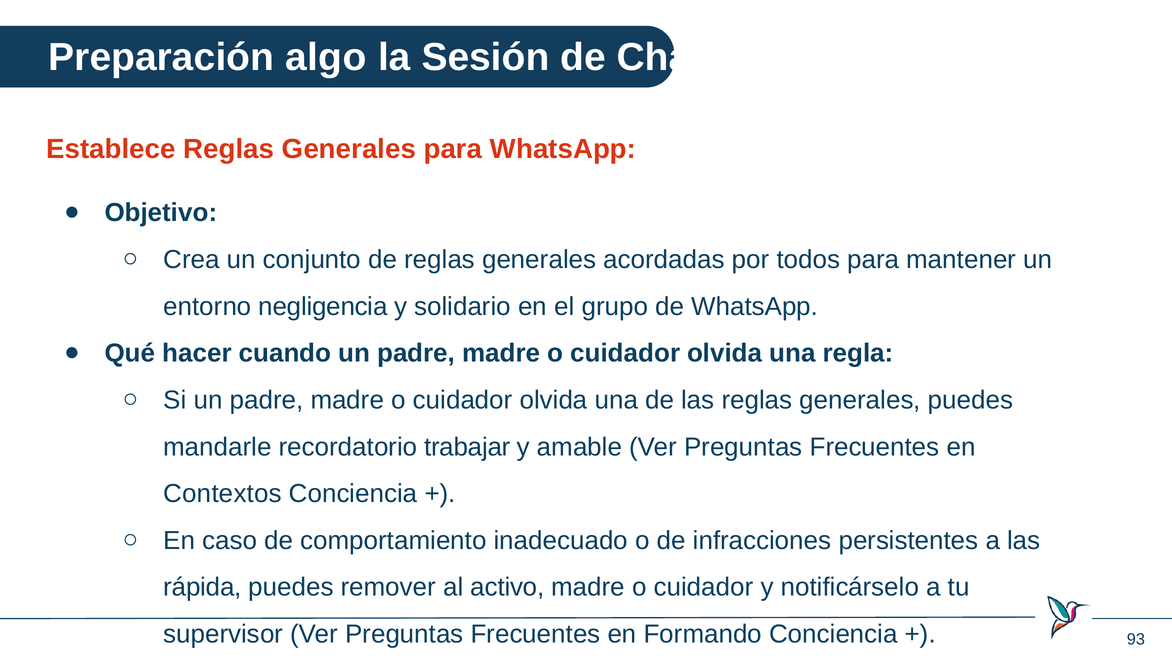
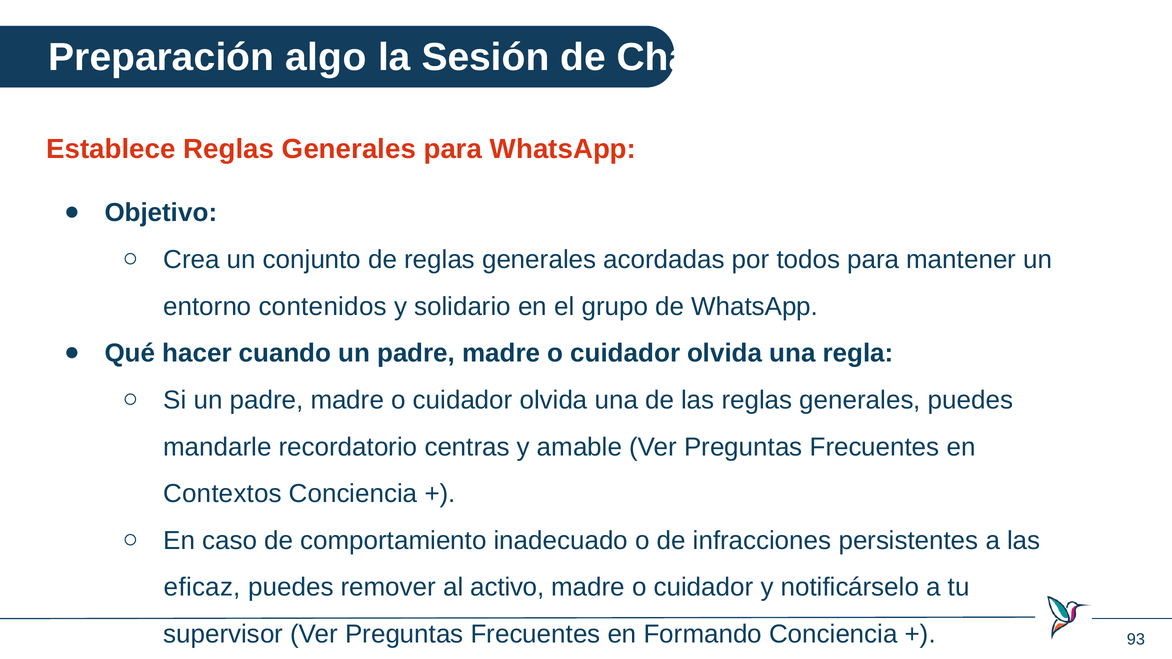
negligencia: negligencia -> contenidos
trabajar: trabajar -> centras
rápida: rápida -> eficaz
